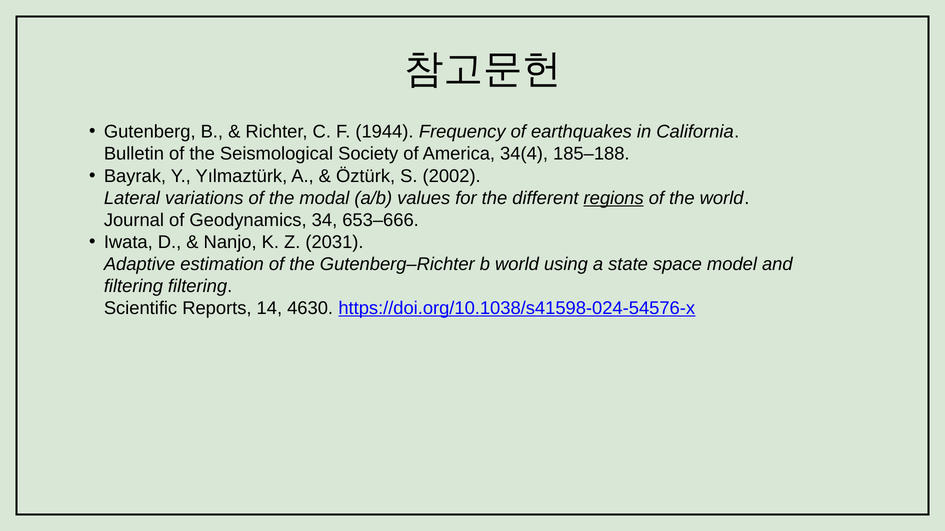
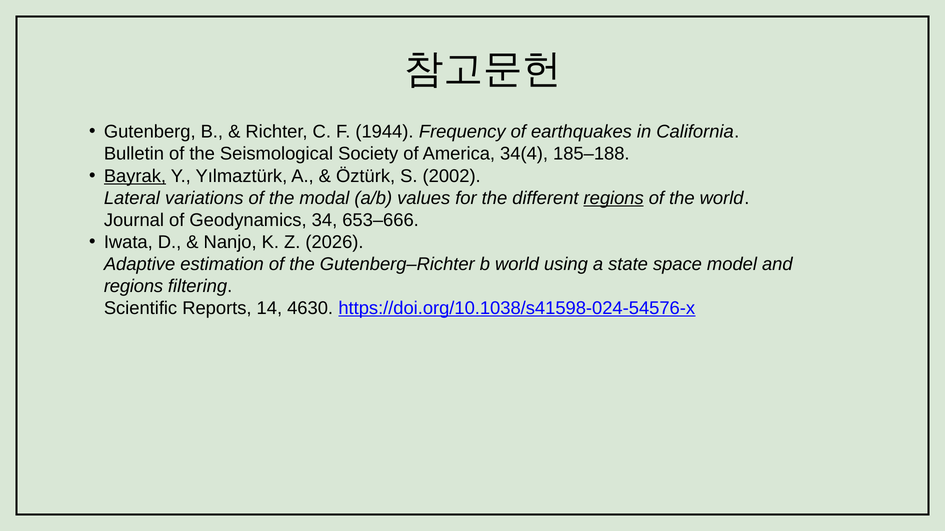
Bayrak underline: none -> present
2031: 2031 -> 2026
filtering at (133, 286): filtering -> regions
